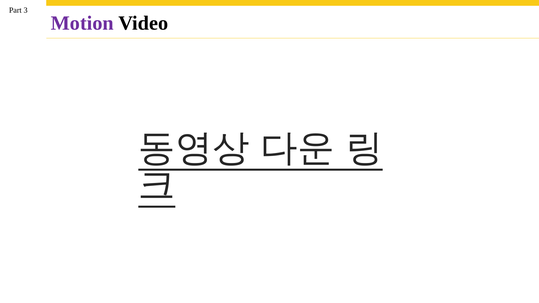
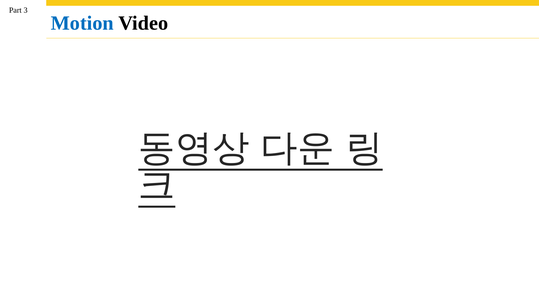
Motion colour: purple -> blue
